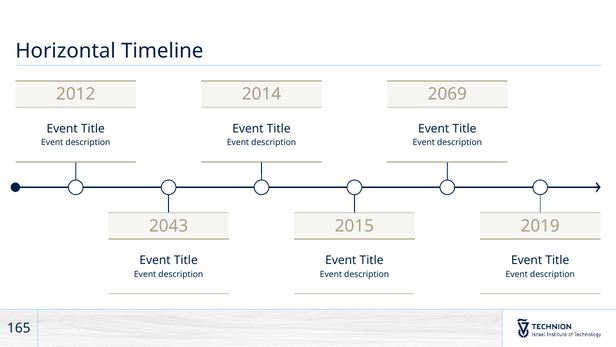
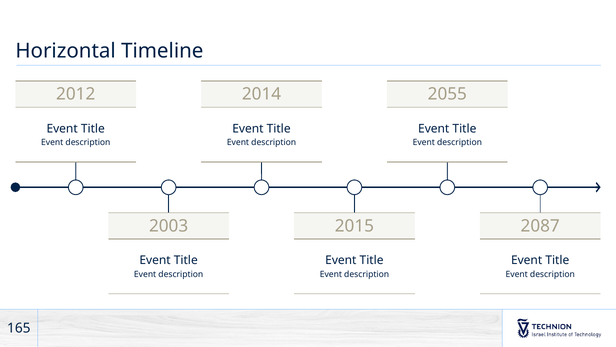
2069: 2069 -> 2055
2043: 2043 -> 2003
2019: 2019 -> 2087
